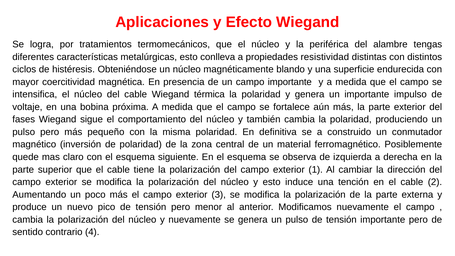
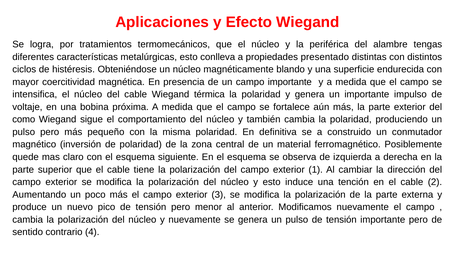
resistividad: resistividad -> presentado
fases: fases -> como
